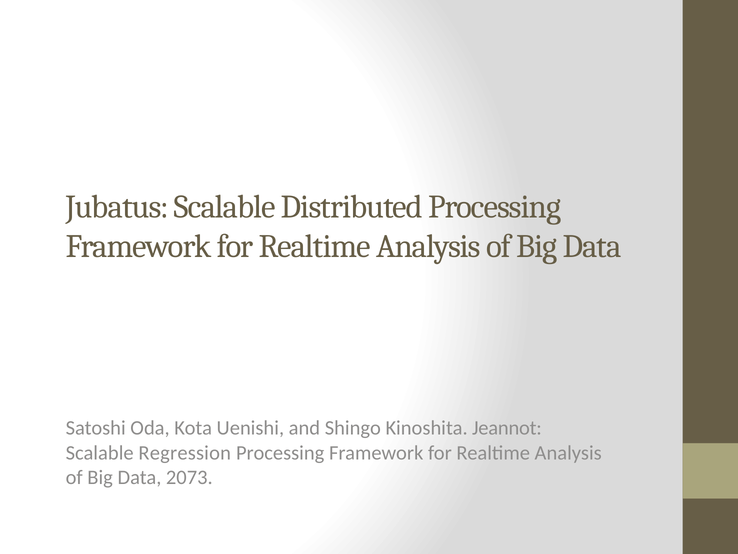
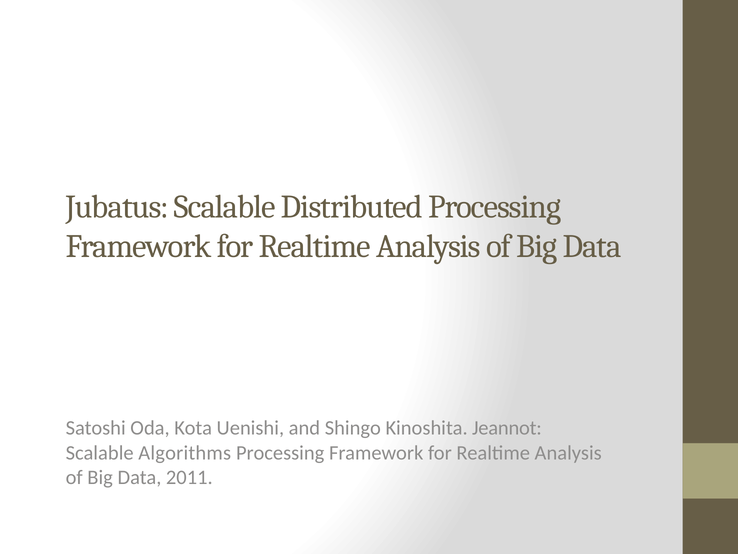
Regression: Regression -> Algorithms
2073: 2073 -> 2011
